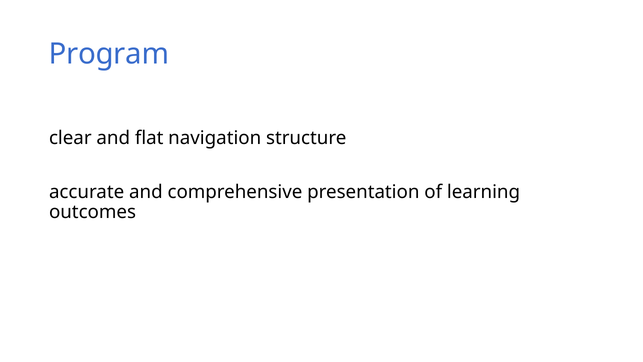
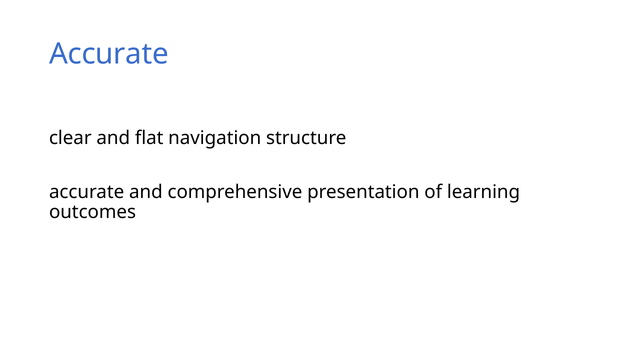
Program at (109, 54): Program -> Accurate
